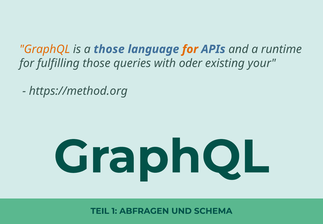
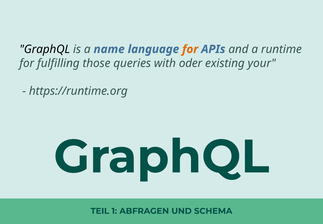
GraphQL at (45, 49) colour: orange -> black
a those: those -> name
https://method.org: https://method.org -> https://runtime.org
